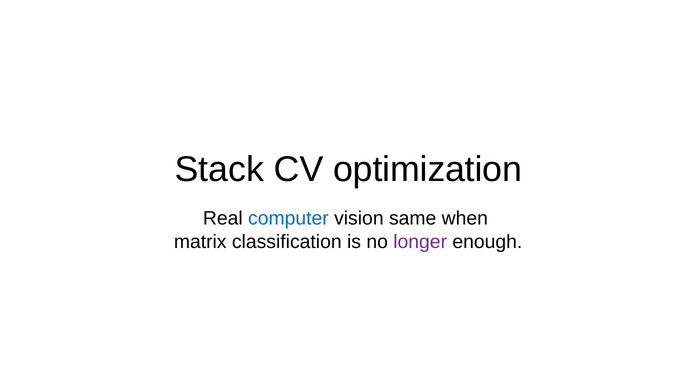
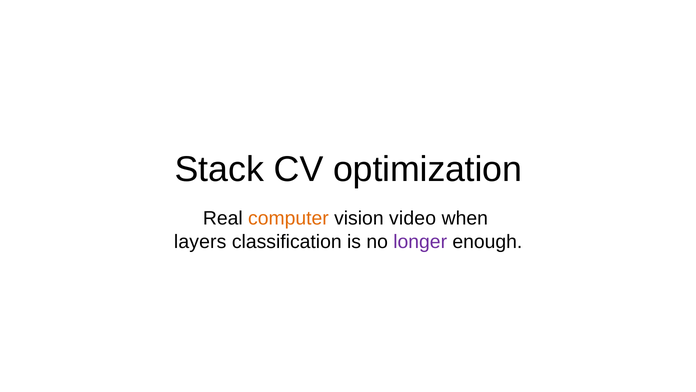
computer colour: blue -> orange
same: same -> video
matrix: matrix -> layers
